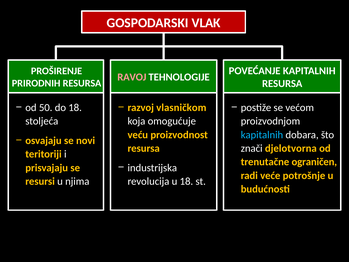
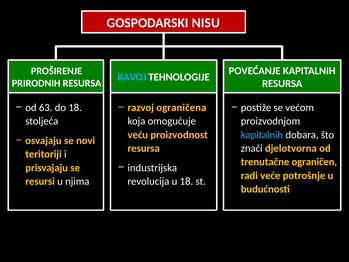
VLAK: VLAK -> NISU
RAVOJ colour: pink -> light blue
50: 50 -> 63
vlasničkom: vlasničkom -> ograničena
